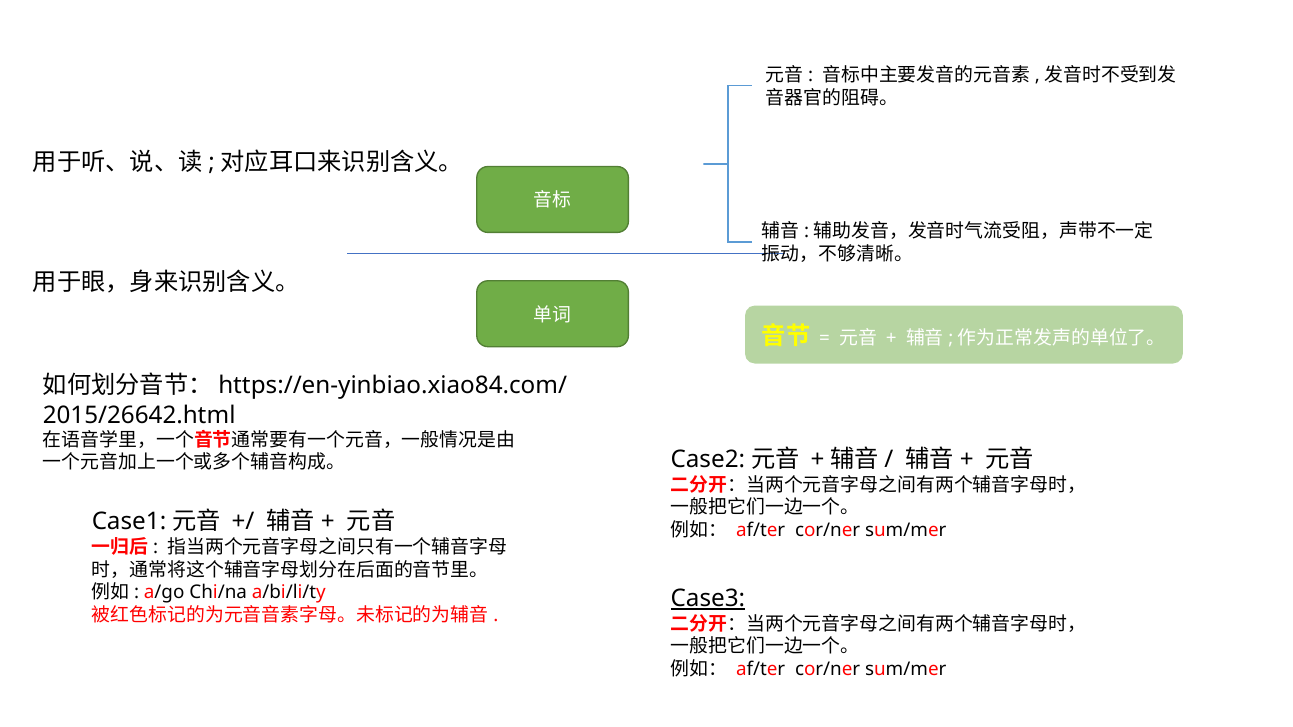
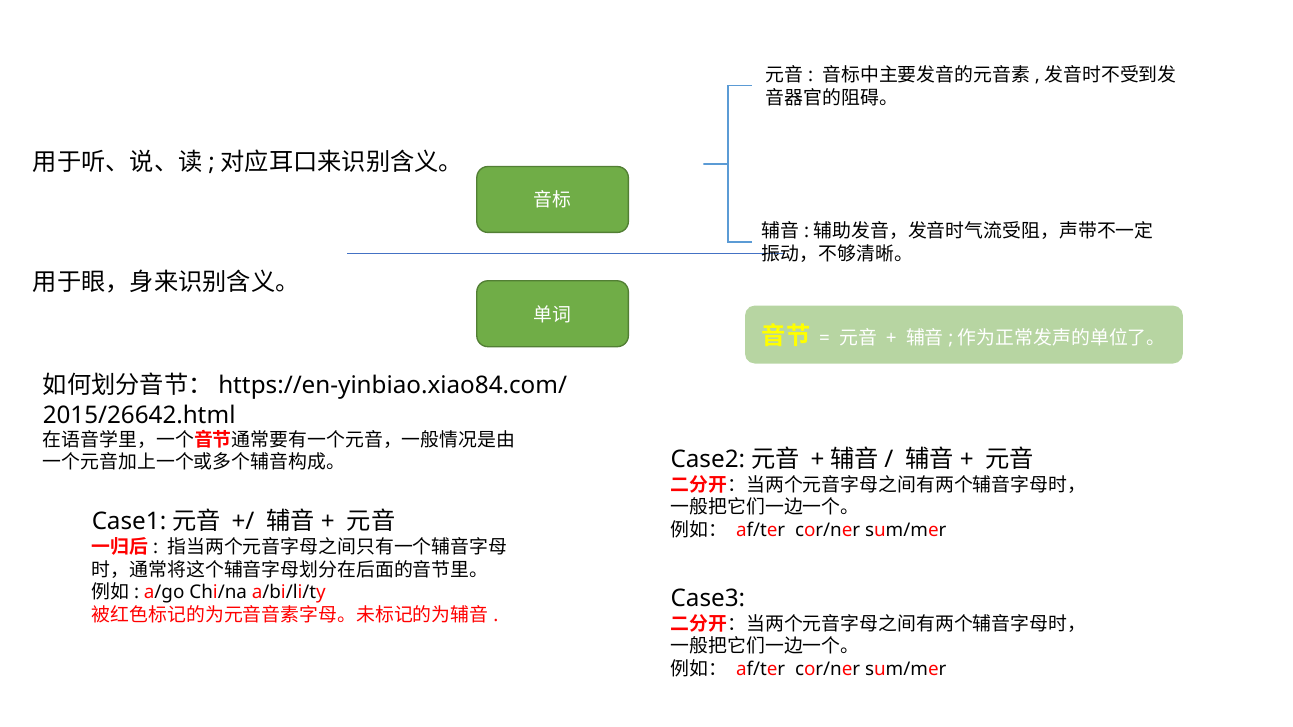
Case3 underline: present -> none
